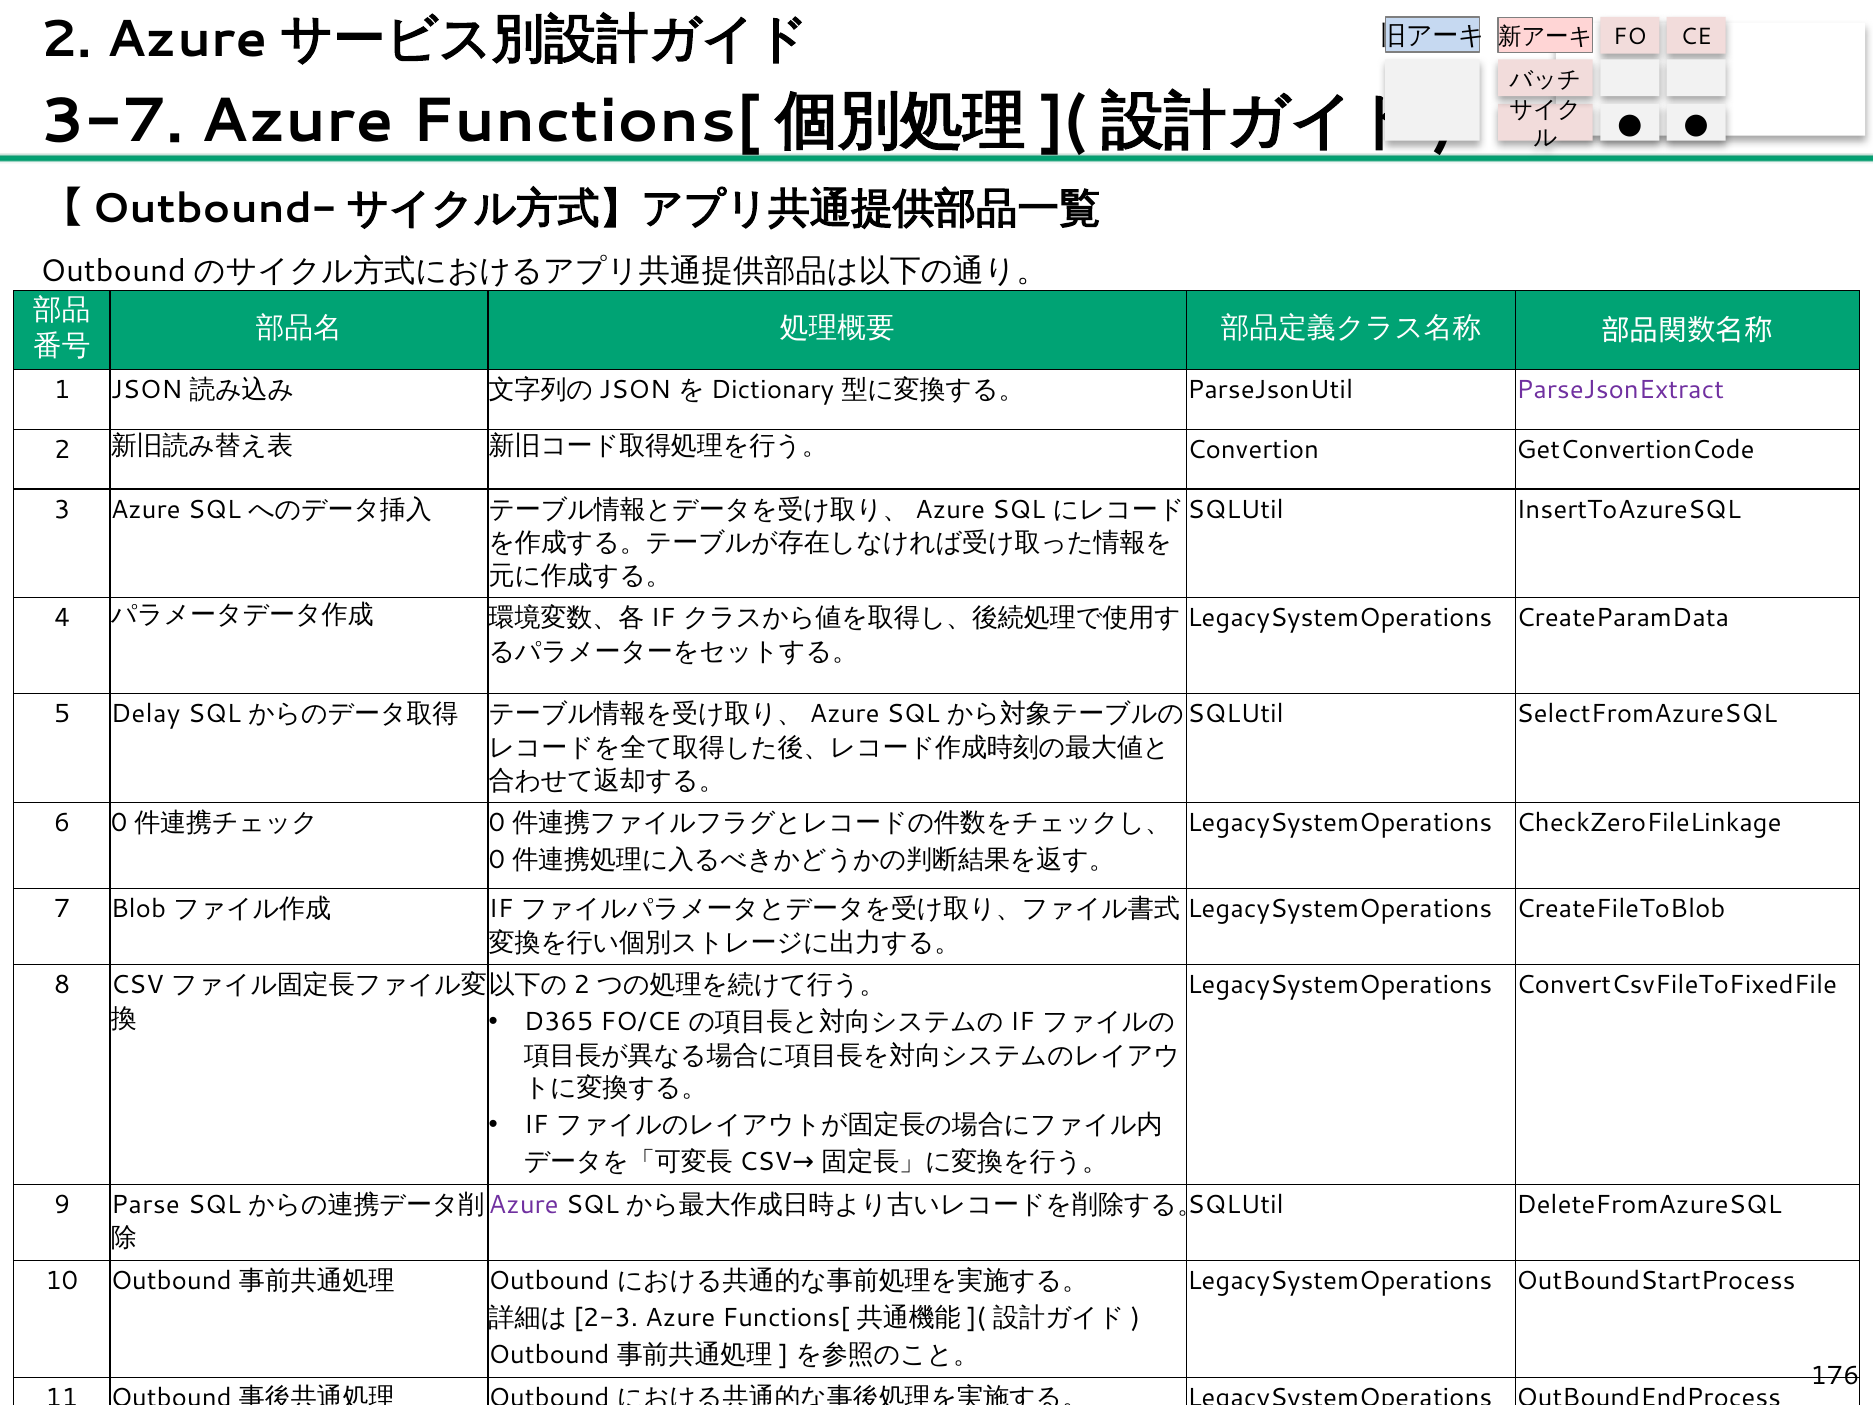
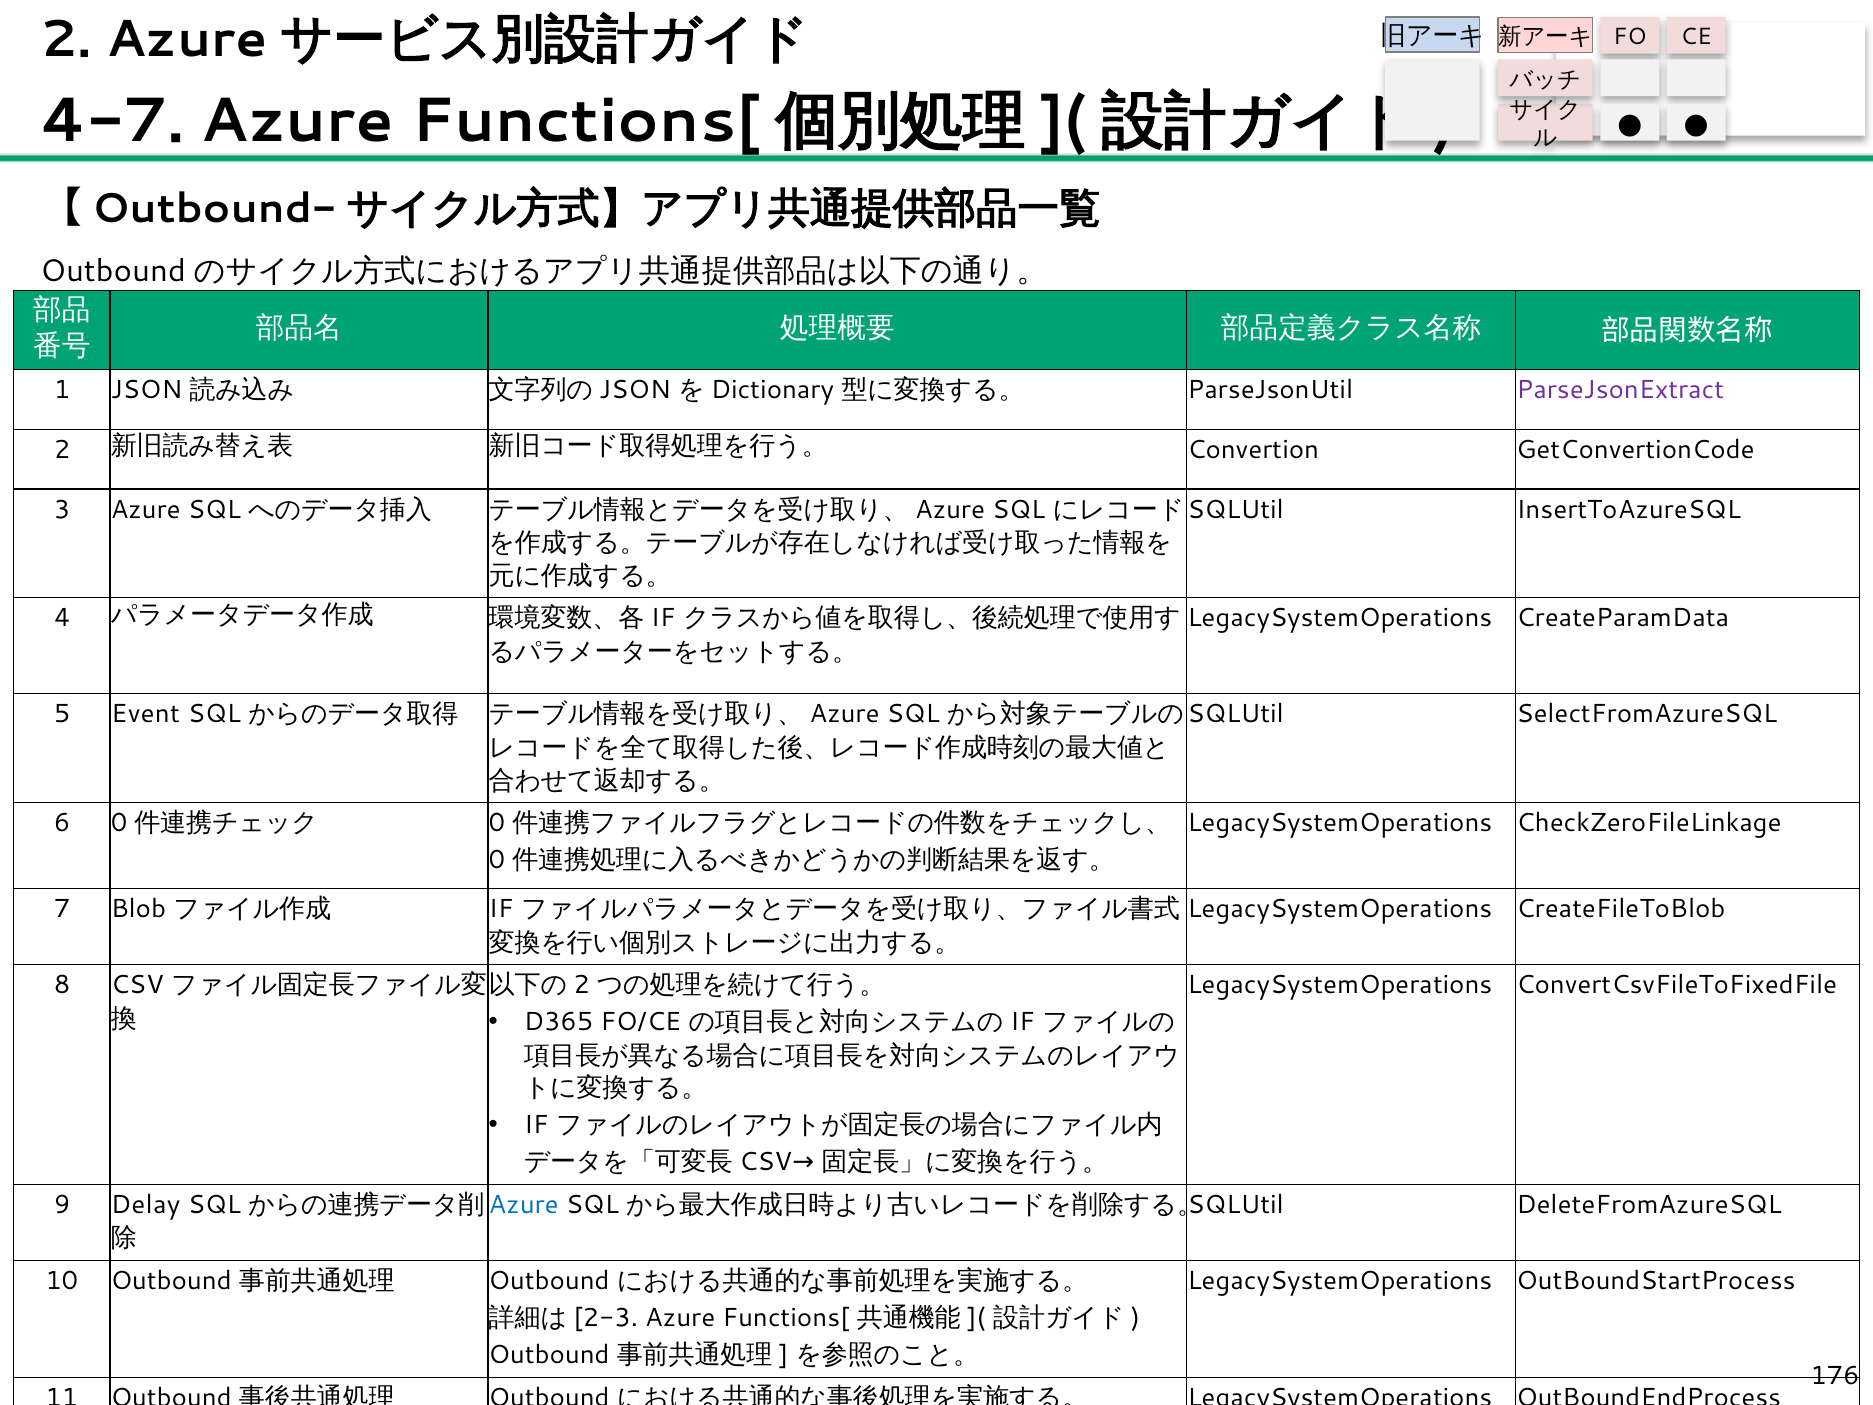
3-7: 3-7 -> 4-7
Delay: Delay -> Event
Parse: Parse -> Delay
Azure at (524, 1204) colour: purple -> blue
